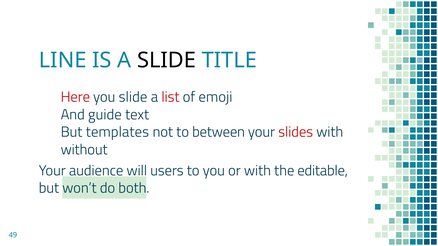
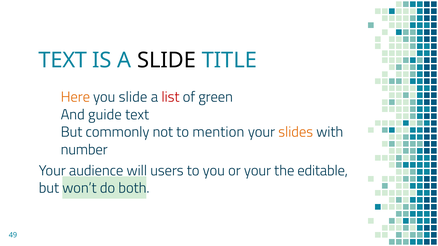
LINE at (63, 60): LINE -> TEXT
Here colour: red -> orange
emoji: emoji -> green
templates: templates -> commonly
between: between -> mention
slides colour: red -> orange
without: without -> number
or with: with -> your
